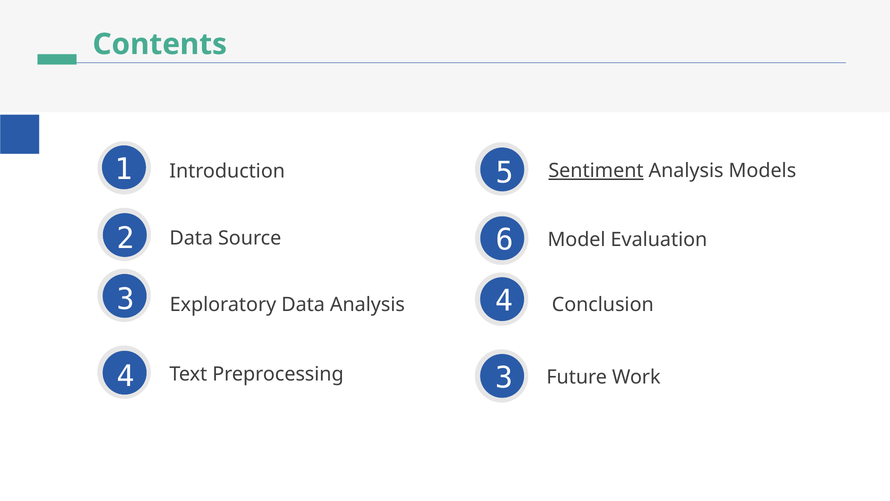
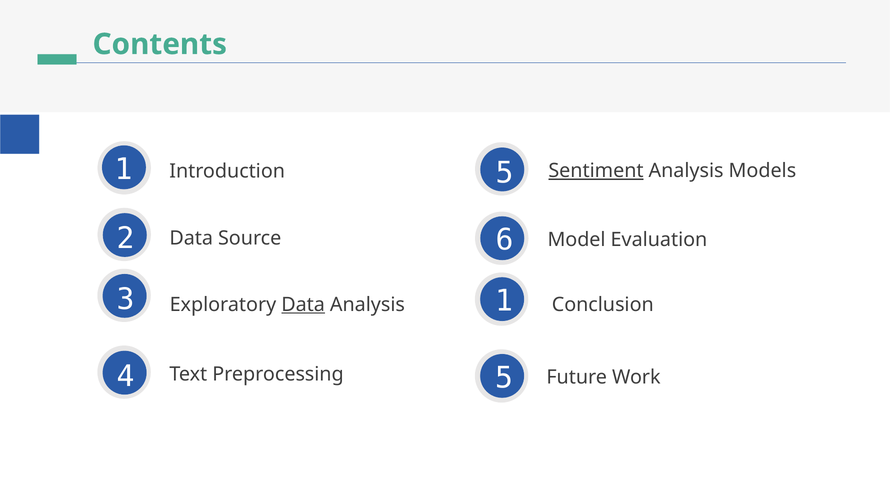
Data at (303, 305) underline: none -> present
Analysis 4: 4 -> 1
Preprocessing 3: 3 -> 5
